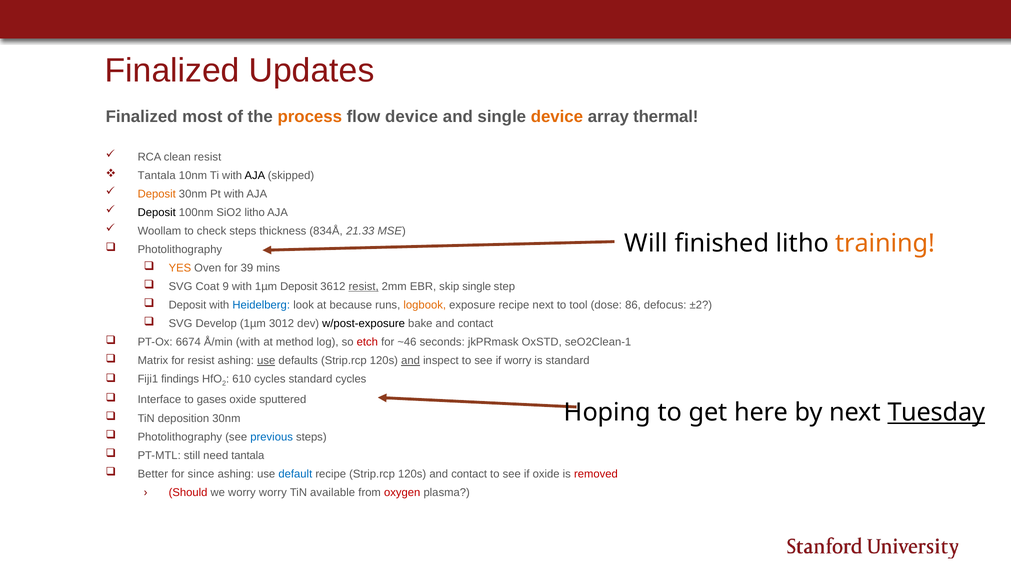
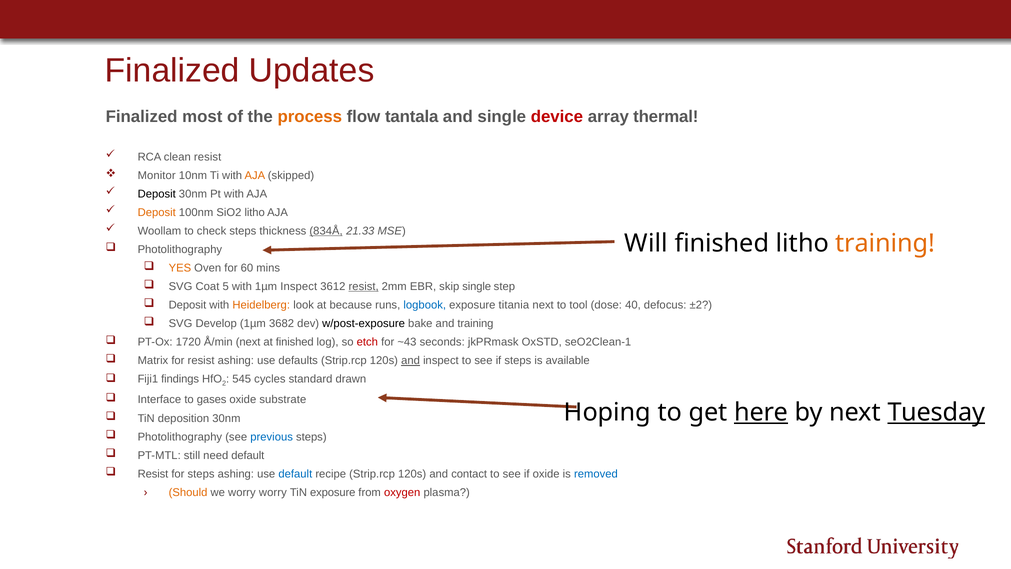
flow device: device -> tantala
device at (557, 117) colour: orange -> red
Tantala at (157, 175): Tantala -> Monitor
AJA at (255, 175) colour: black -> orange
Deposit at (157, 194) colour: orange -> black
Deposit at (157, 212) colour: black -> orange
834Å underline: none -> present
39: 39 -> 60
9: 9 -> 5
1µm Deposit: Deposit -> Inspect
Heidelberg colour: blue -> orange
logbook colour: orange -> blue
exposure recipe: recipe -> titania
86: 86 -> 40
3012: 3012 -> 3682
bake and contact: contact -> training
6674: 6674 -> 1720
Å/min with: with -> next
at method: method -> finished
~46: ~46 -> ~43
use at (266, 360) underline: present -> none
if worry: worry -> steps
is standard: standard -> available
610: 610 -> 545
standard cycles: cycles -> drawn
sputtered: sputtered -> substrate
here underline: none -> present
need tantala: tantala -> default
Better at (153, 474): Better -> Resist
for since: since -> steps
removed colour: red -> blue
Should colour: red -> orange
TiN available: available -> exposure
